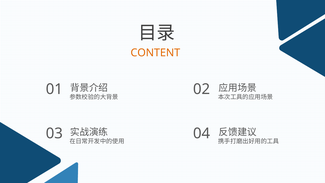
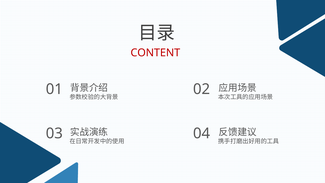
CONTENT colour: orange -> red
